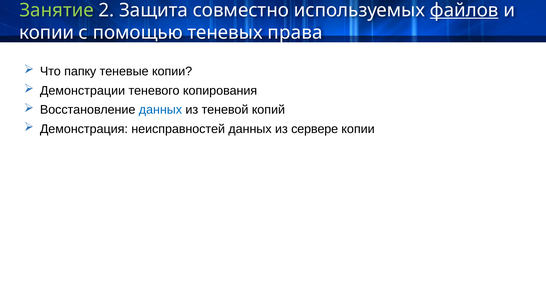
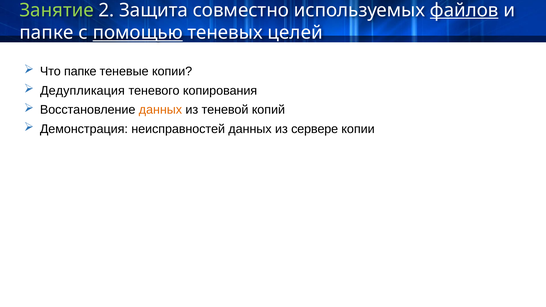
копии at (47, 33): копии -> папке
помощью underline: none -> present
права: права -> целей
Что папку: папку -> папке
Демонстрации: Демонстрации -> Дедупликация
данных at (160, 110) colour: blue -> orange
